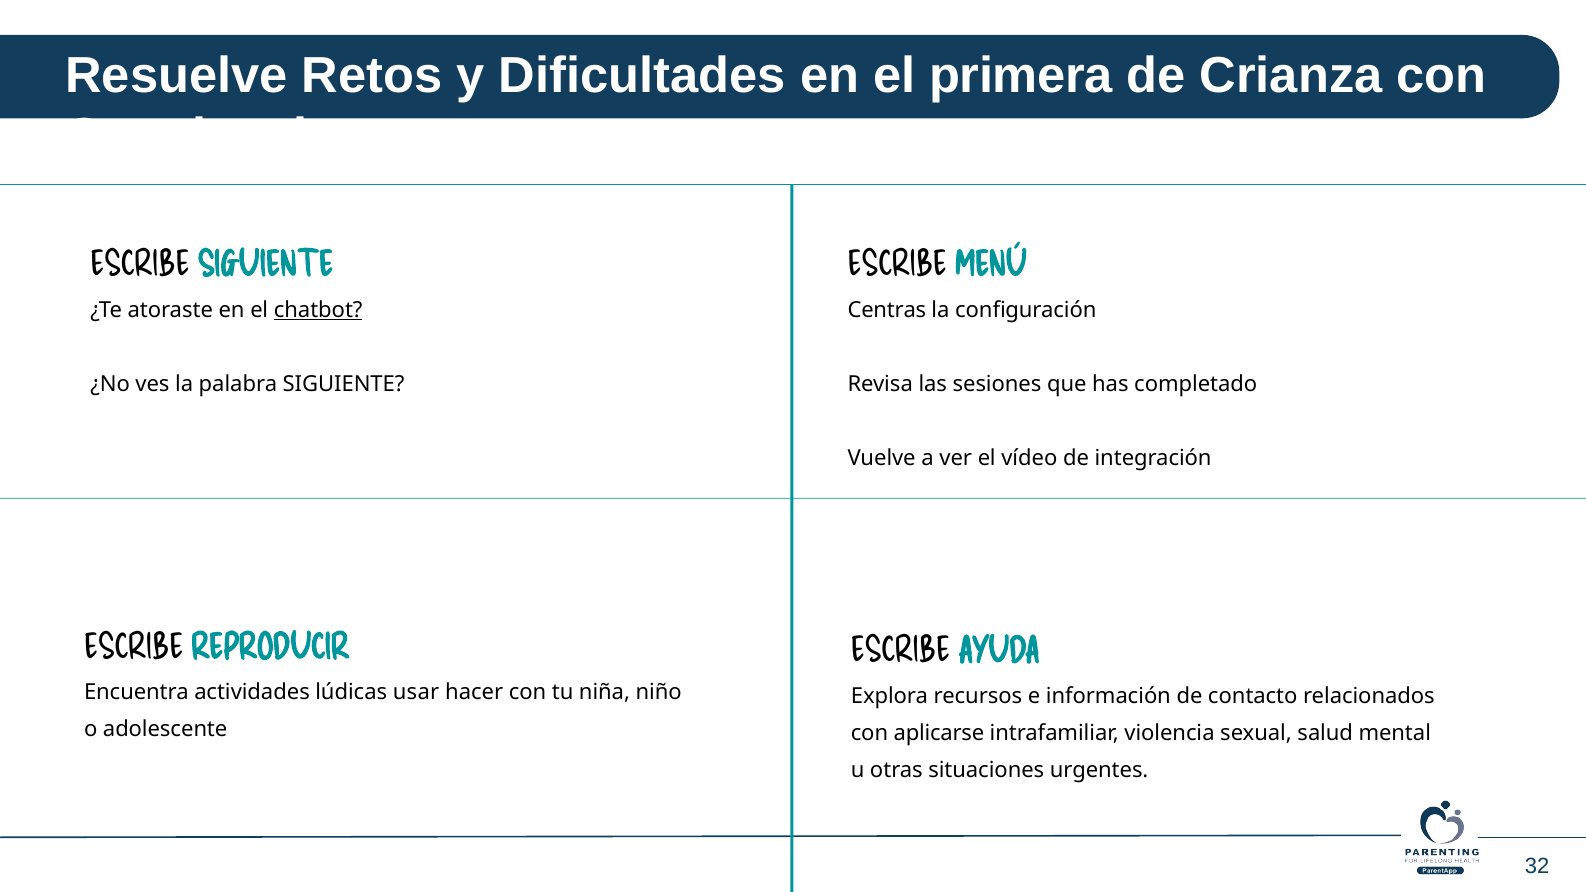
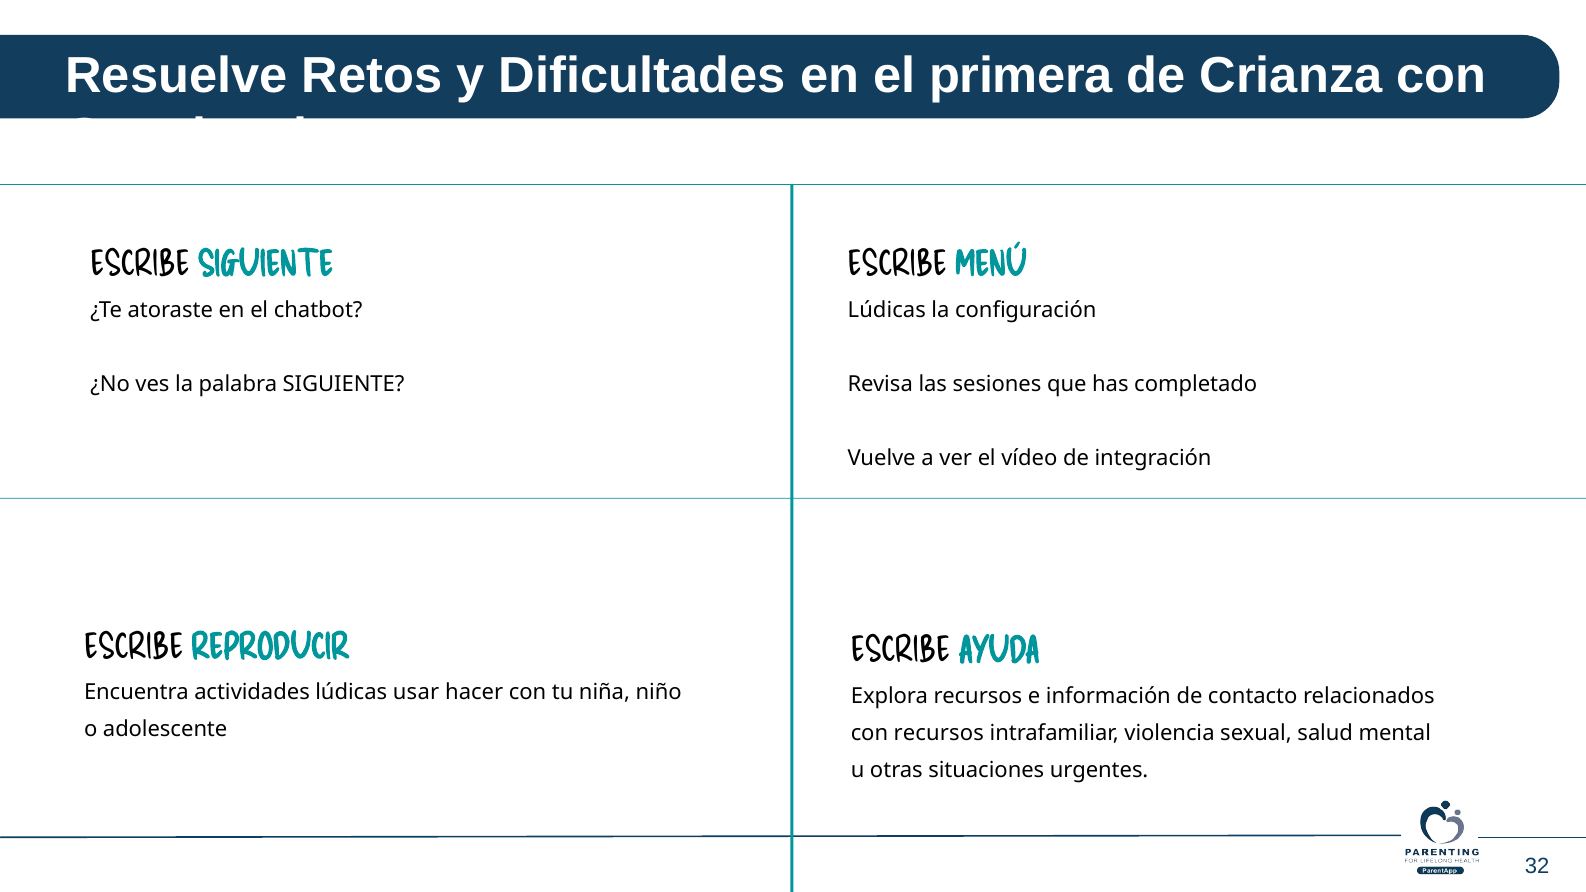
chatbot underline: present -> none
Centras at (887, 310): Centras -> Lúdicas
con aplicarse: aplicarse -> recursos
